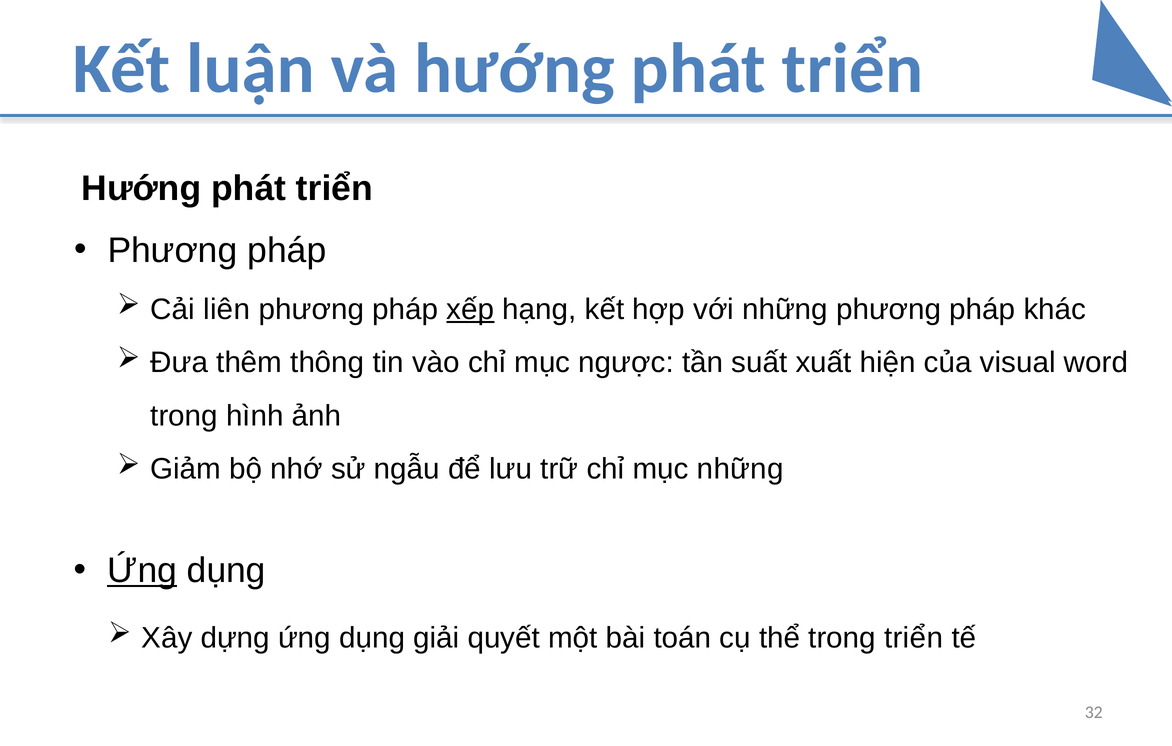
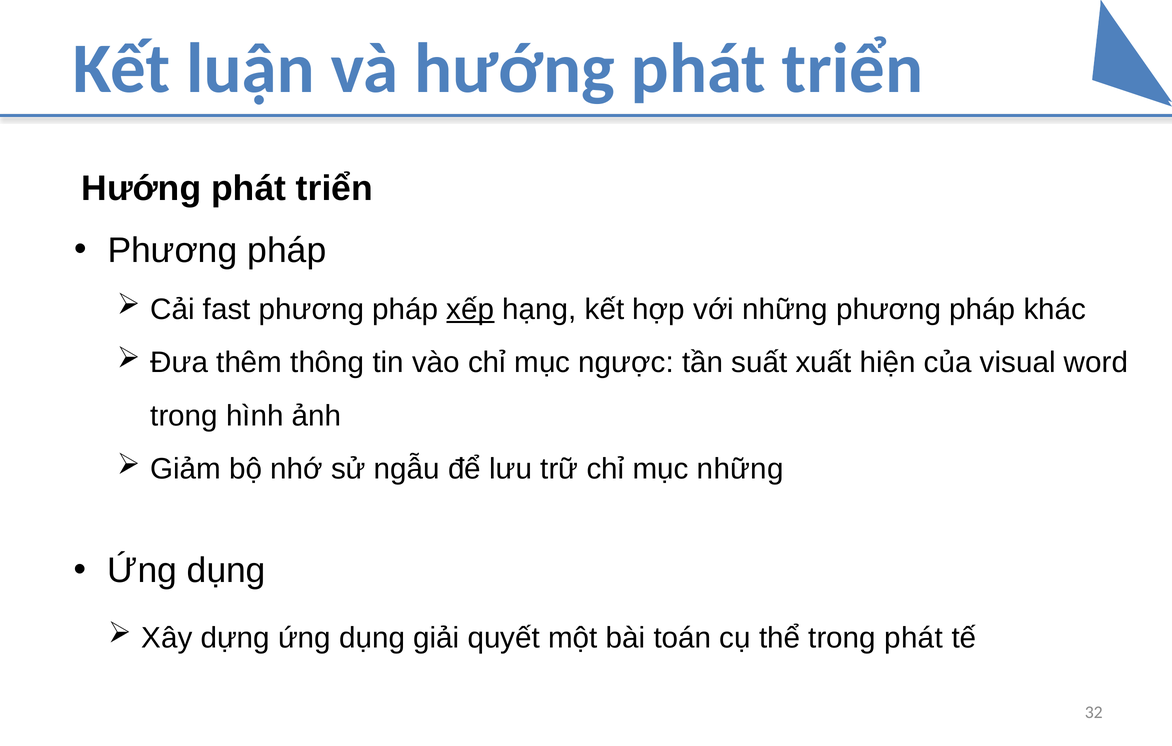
liên: liên -> fast
Ứng at (142, 571) underline: present -> none
trong triển: triển -> phát
